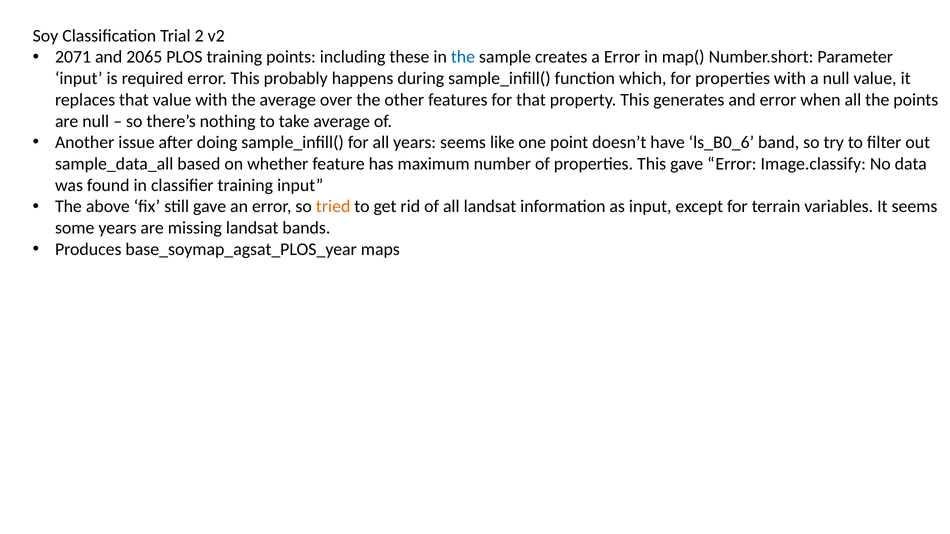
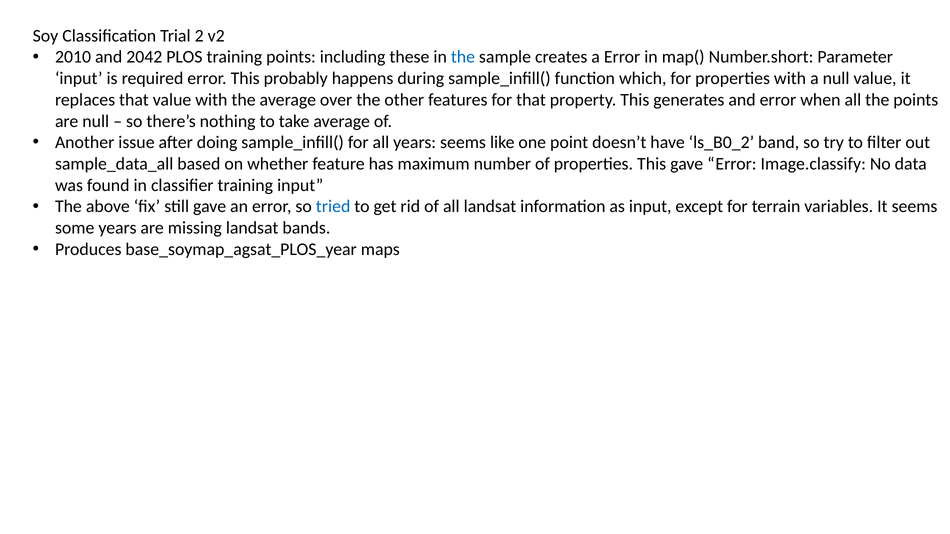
2071: 2071 -> 2010
2065: 2065 -> 2042
ls_B0_6: ls_B0_6 -> ls_B0_2
tried colour: orange -> blue
